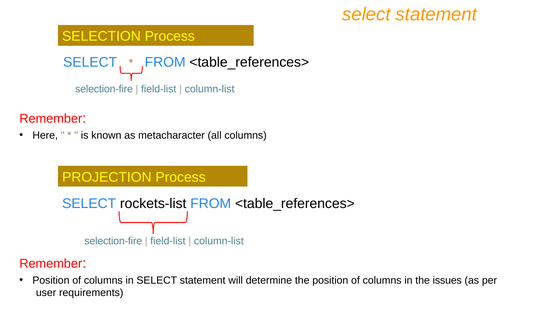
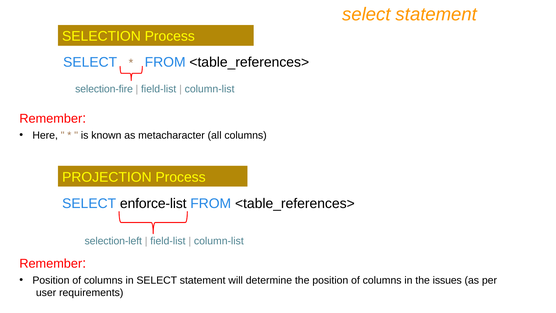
rockets-list: rockets-list -> enforce-list
selection-fire at (113, 241): selection-fire -> selection-left
